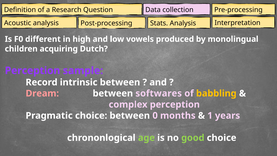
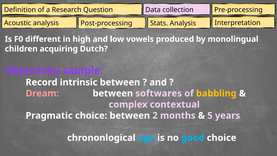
Perception at (32, 71): Perception -> Objectivity
complex perception: perception -> contextual
0: 0 -> 2
1: 1 -> 5
age colour: light green -> light blue
good colour: light green -> light blue
